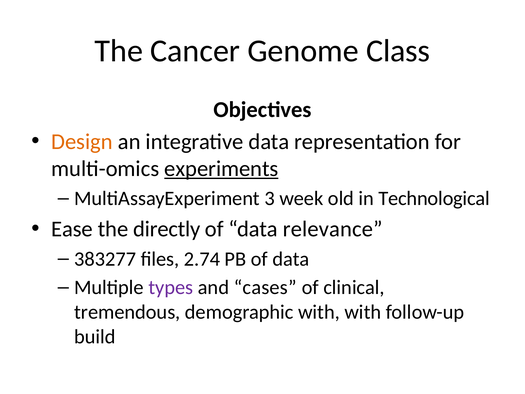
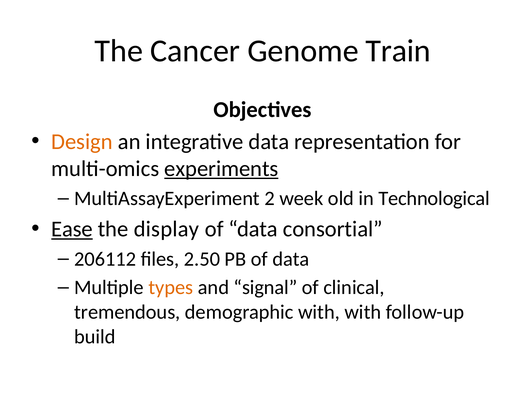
Class: Class -> Train
3: 3 -> 2
Ease underline: none -> present
directly: directly -> display
relevance: relevance -> consortial
383277: 383277 -> 206112
2.74: 2.74 -> 2.50
types colour: purple -> orange
cases: cases -> signal
